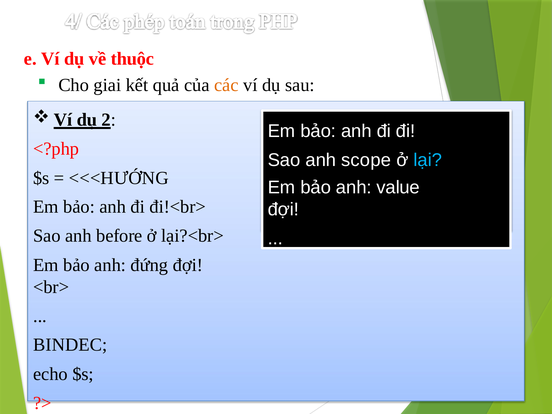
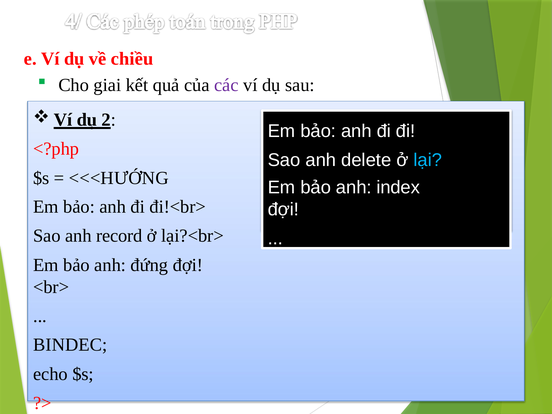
thuộc: thuộc -> chiều
các colour: orange -> purple
scope: scope -> delete
value: value -> index
before: before -> record
